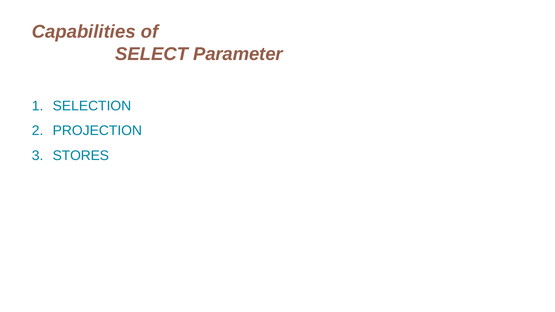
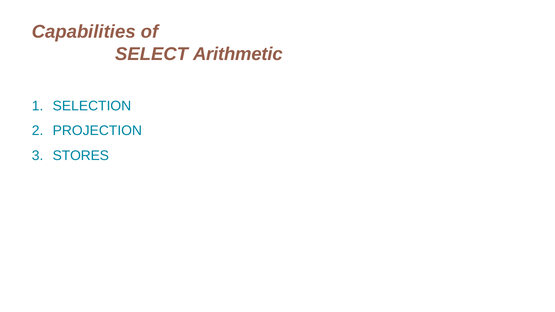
Parameter: Parameter -> Arithmetic
